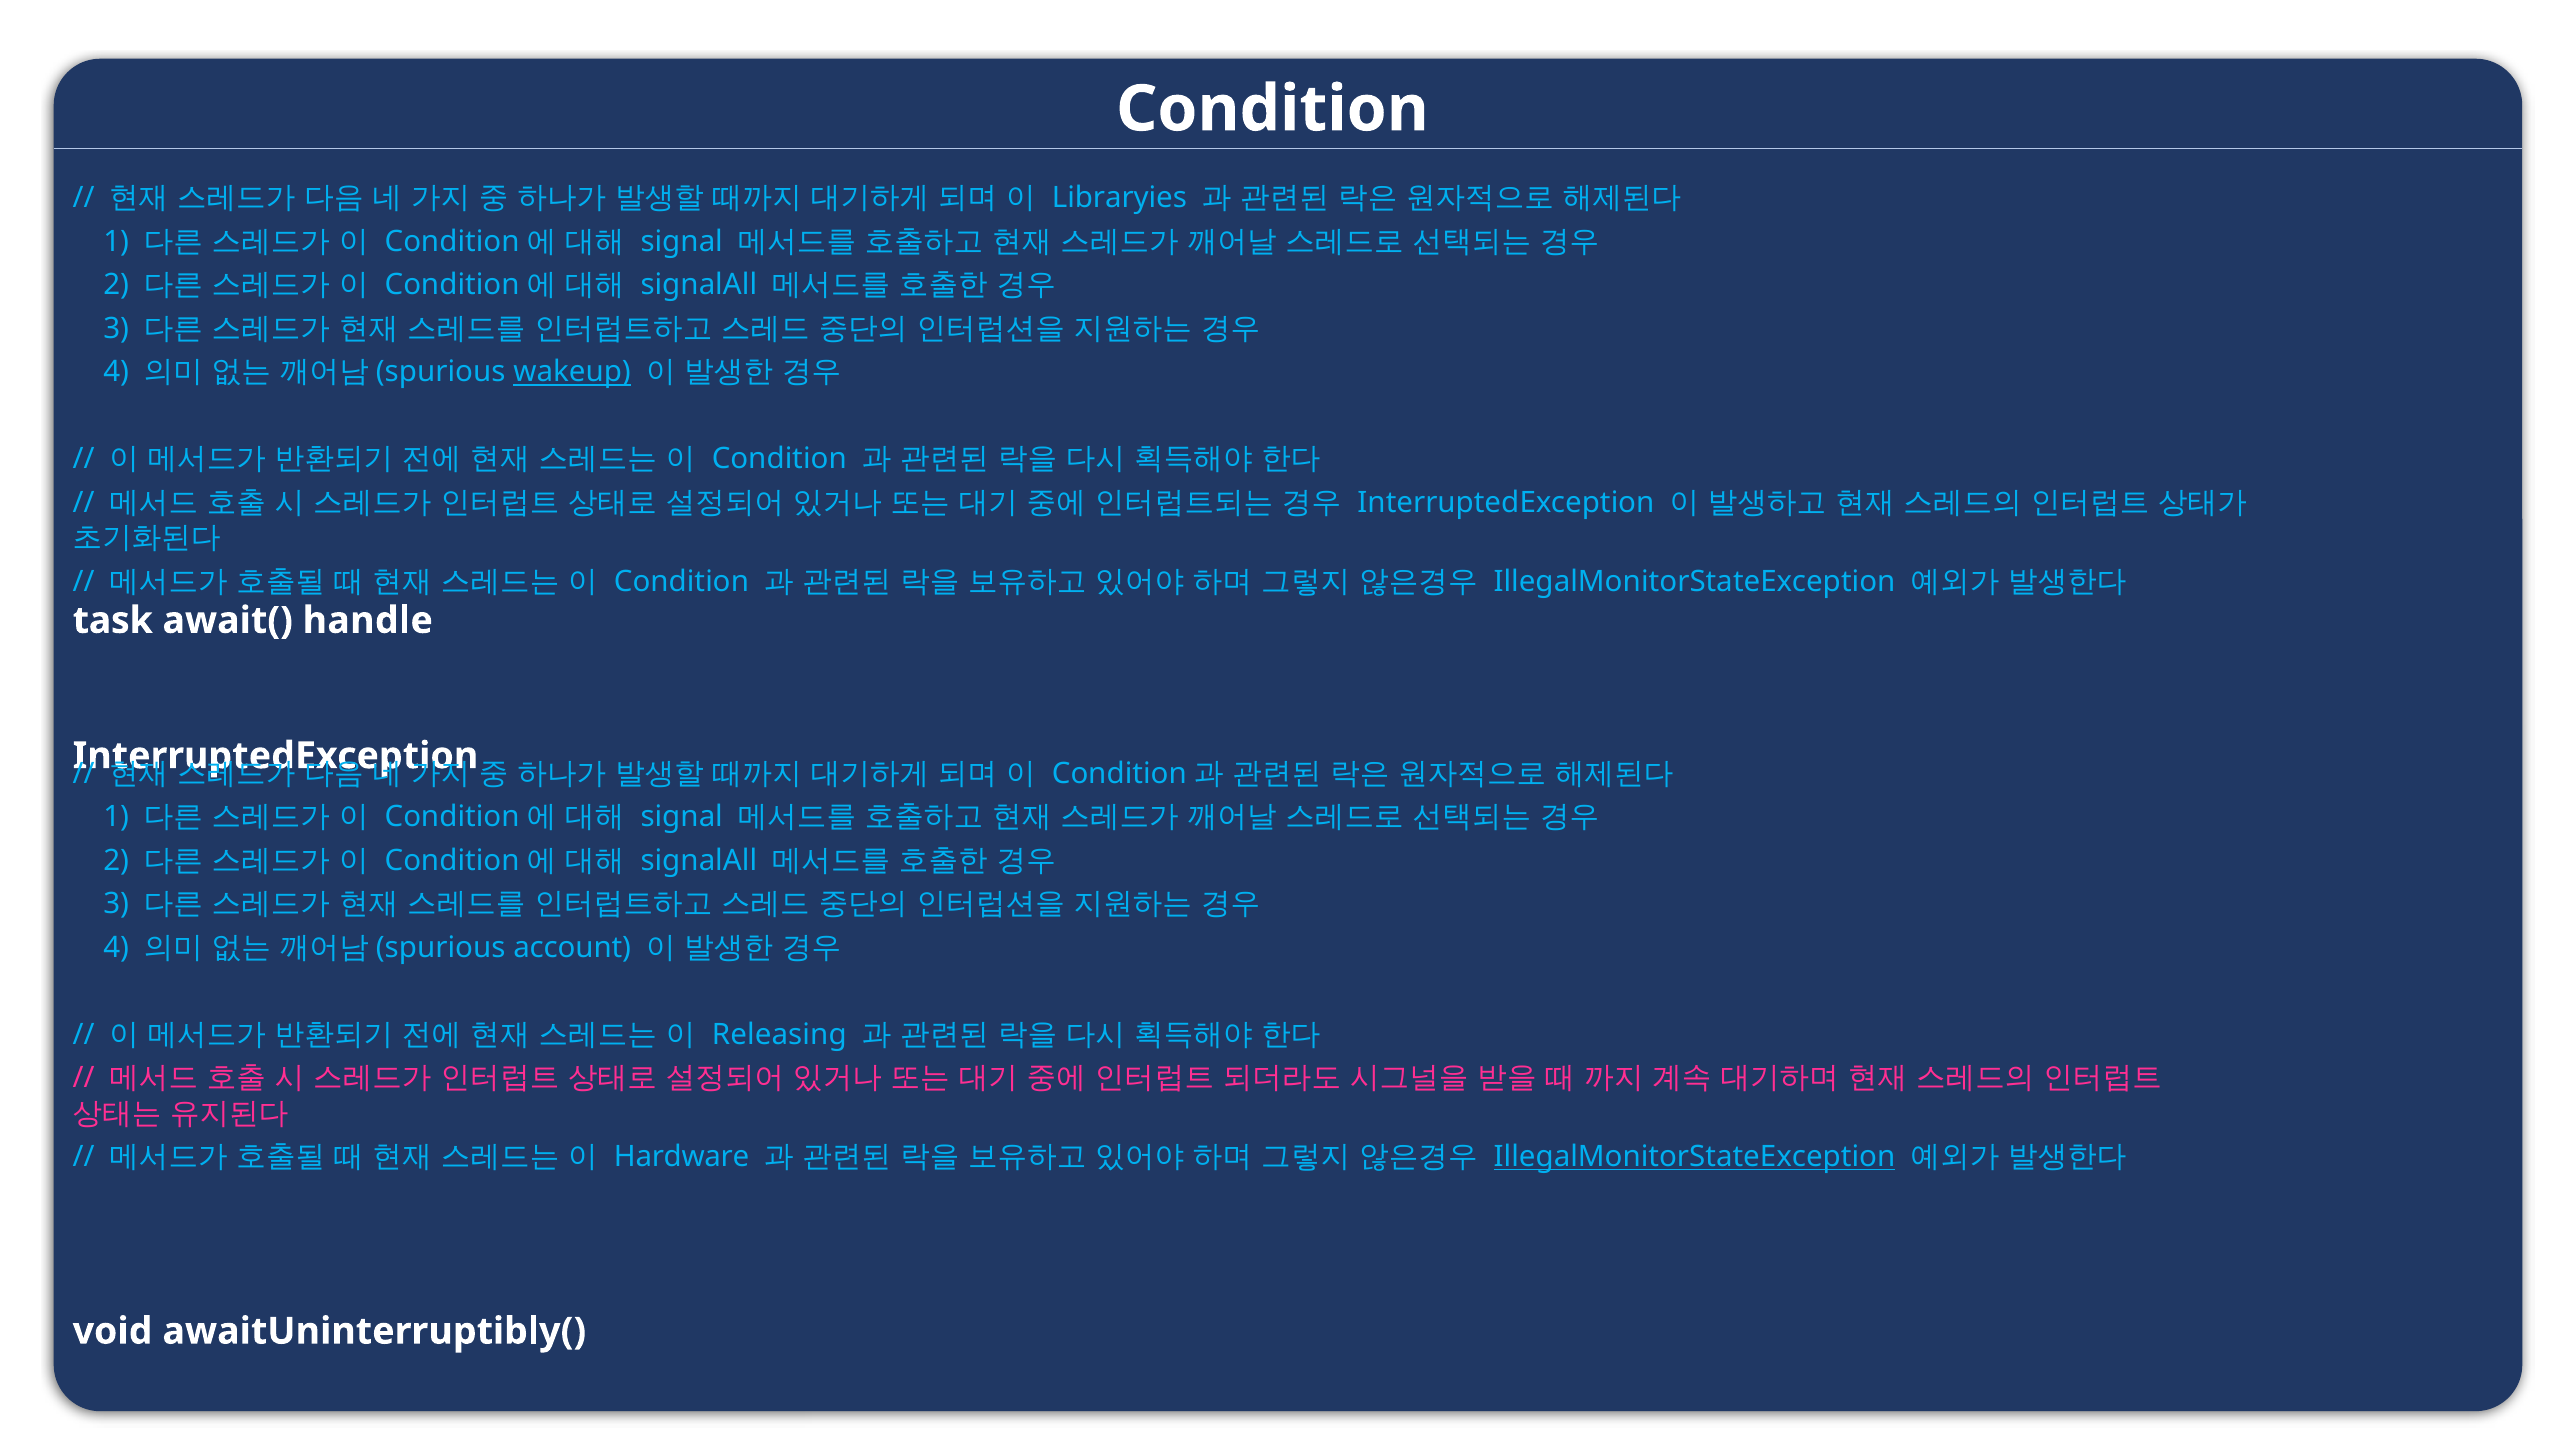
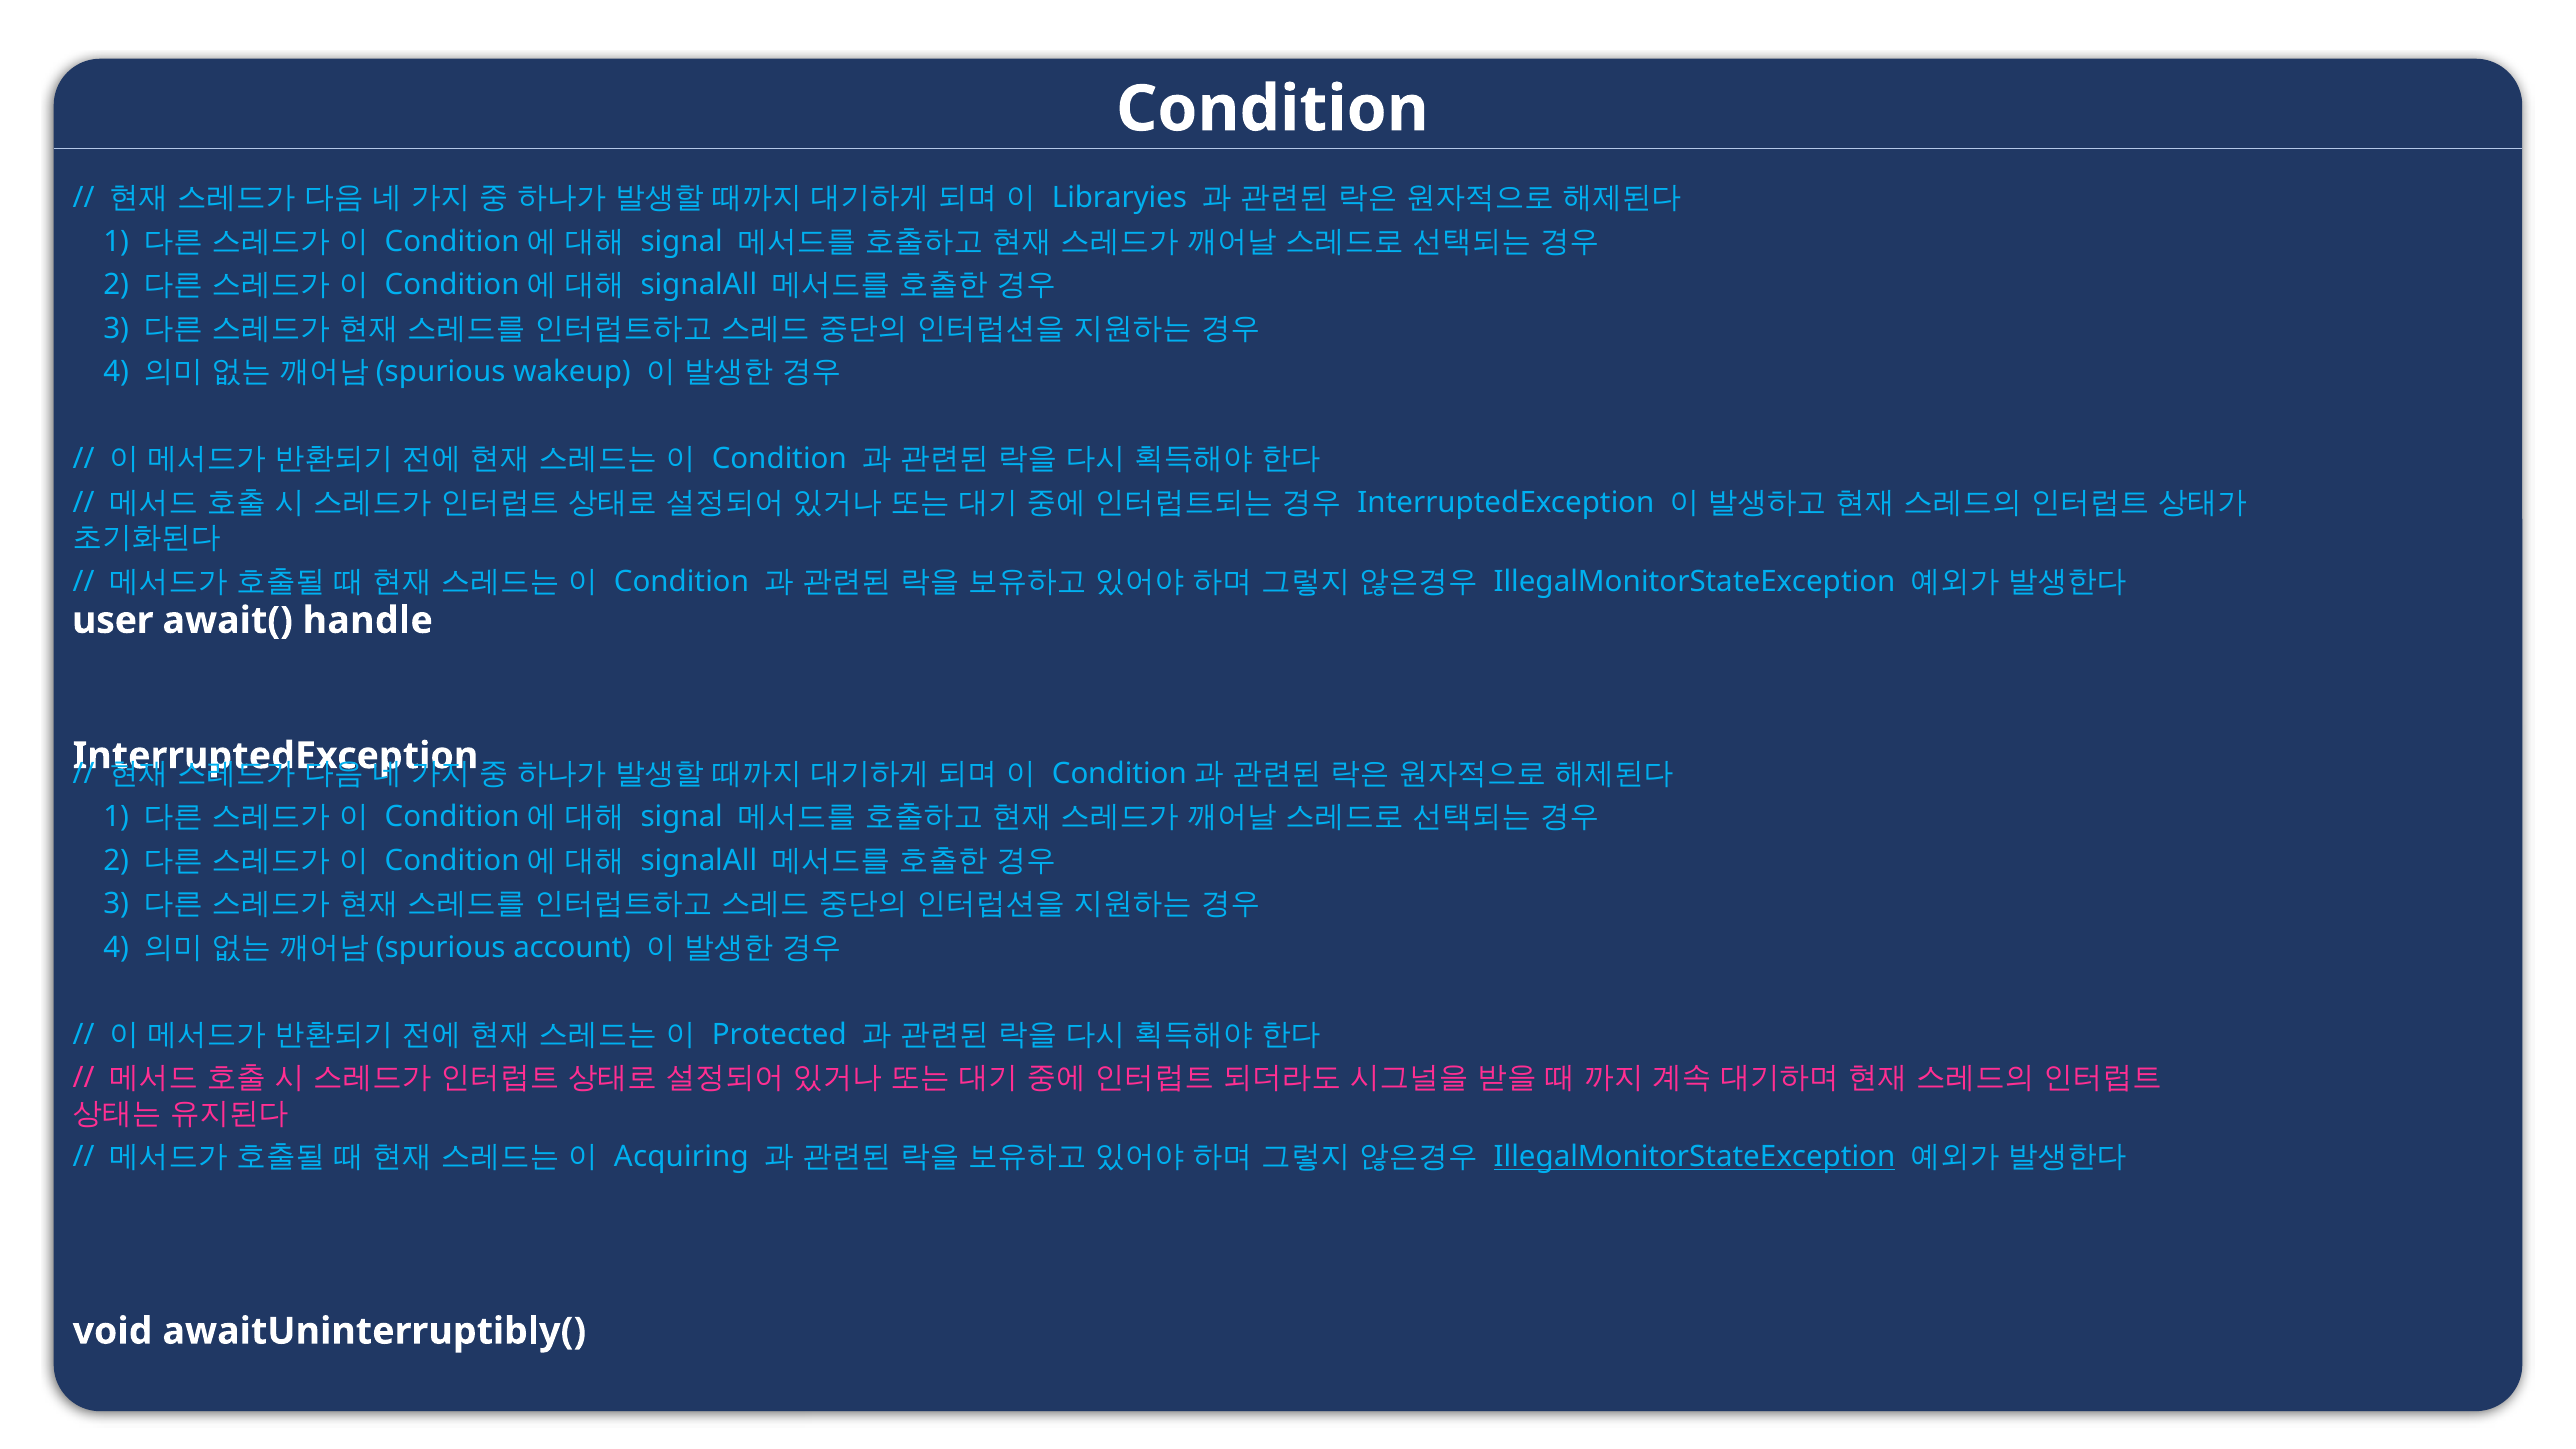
wakeup underline: present -> none
task: task -> user
Releasing: Releasing -> Protected
Hardware: Hardware -> Acquiring
